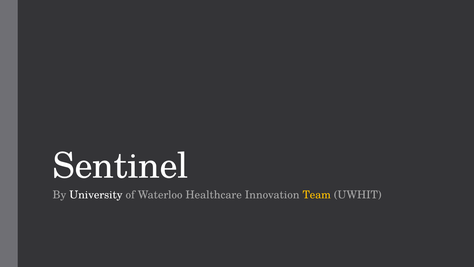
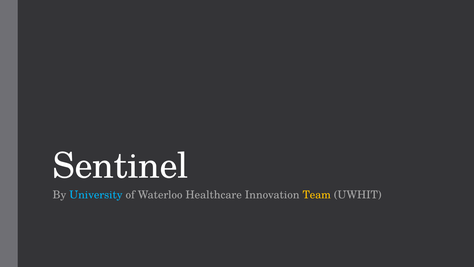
University colour: white -> light blue
